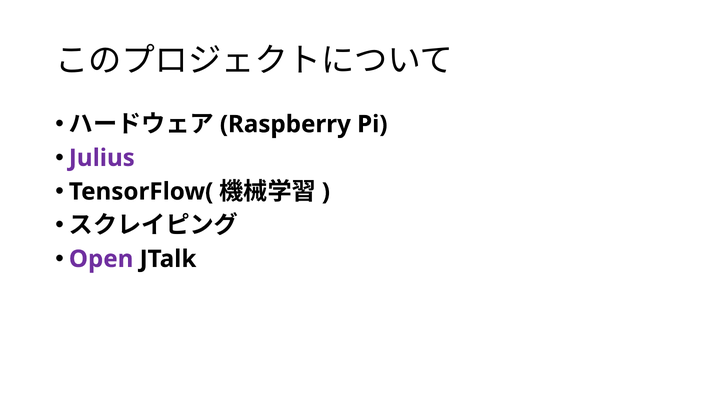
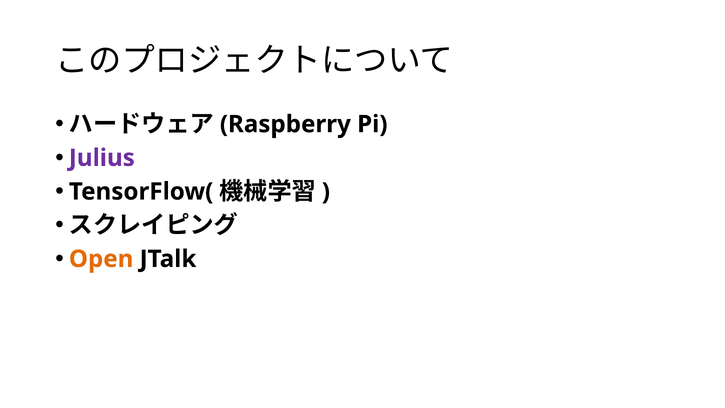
Open colour: purple -> orange
